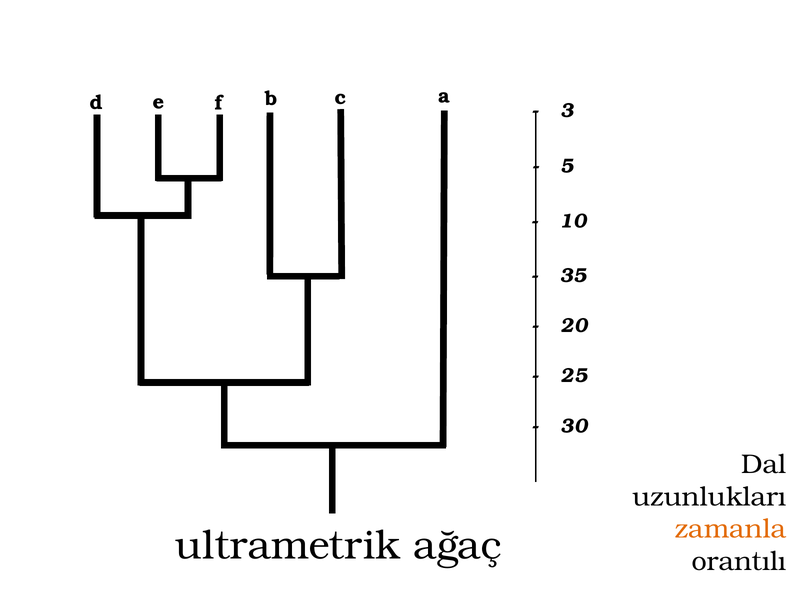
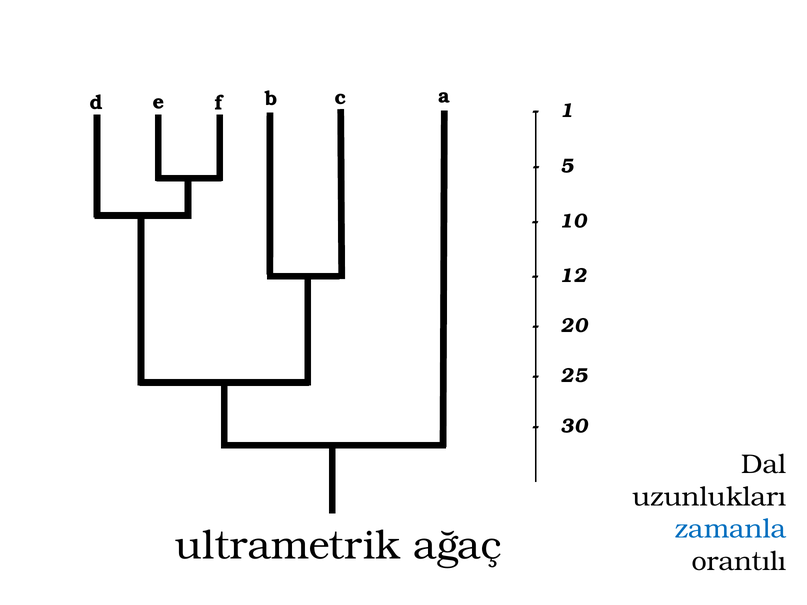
3: 3 -> 1
35: 35 -> 12
zamanla colour: orange -> blue
